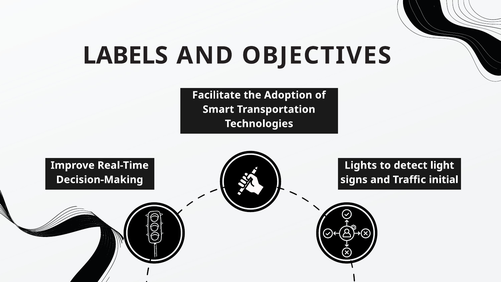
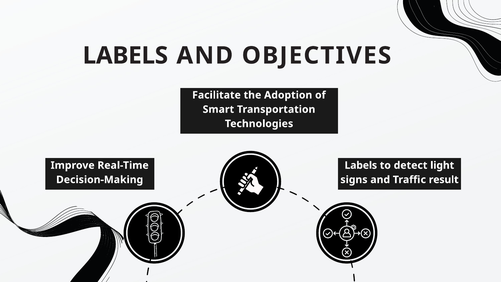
Lights at (361, 165): Lights -> Labels
initial: initial -> result
